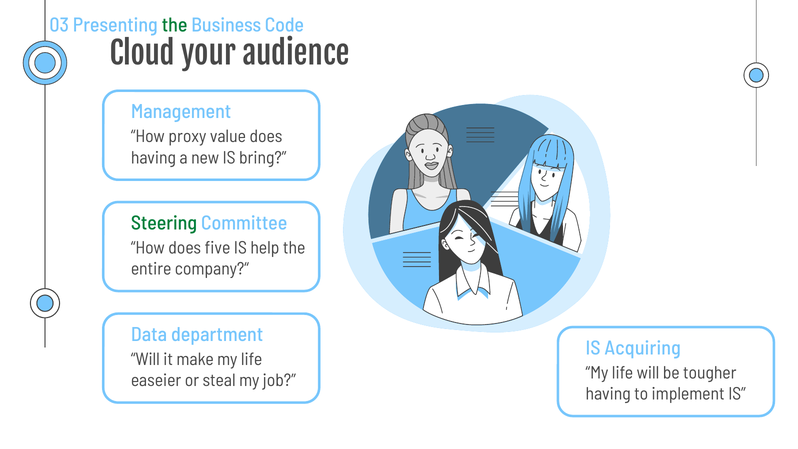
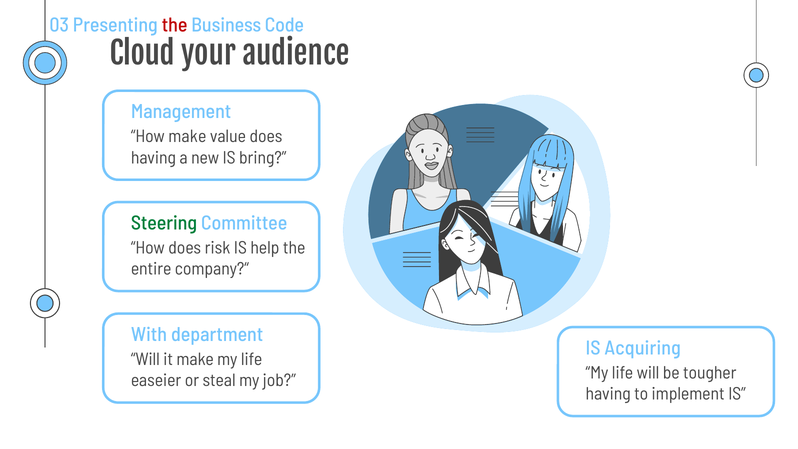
the at (175, 25) colour: green -> red
How proxy: proxy -> make
five: five -> risk
Data: Data -> With
